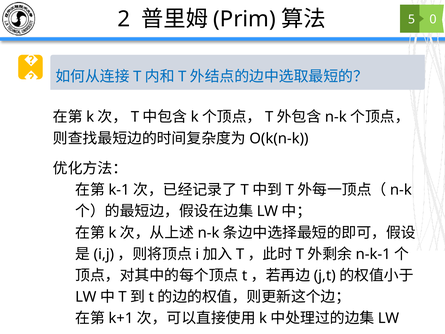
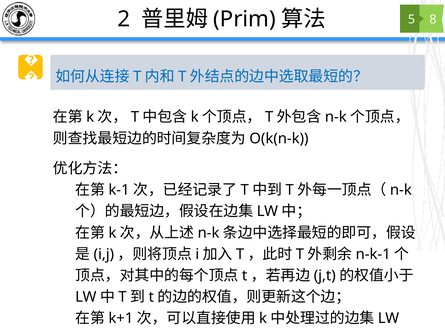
0: 0 -> 8
